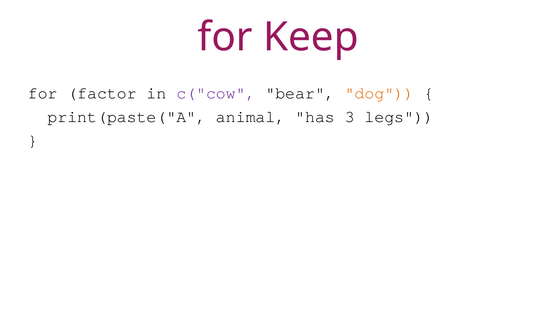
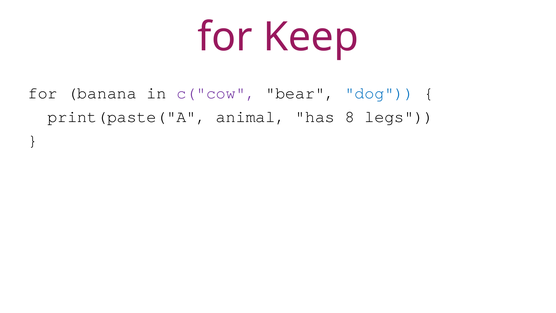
factor: factor -> banana
dog colour: orange -> blue
3: 3 -> 8
